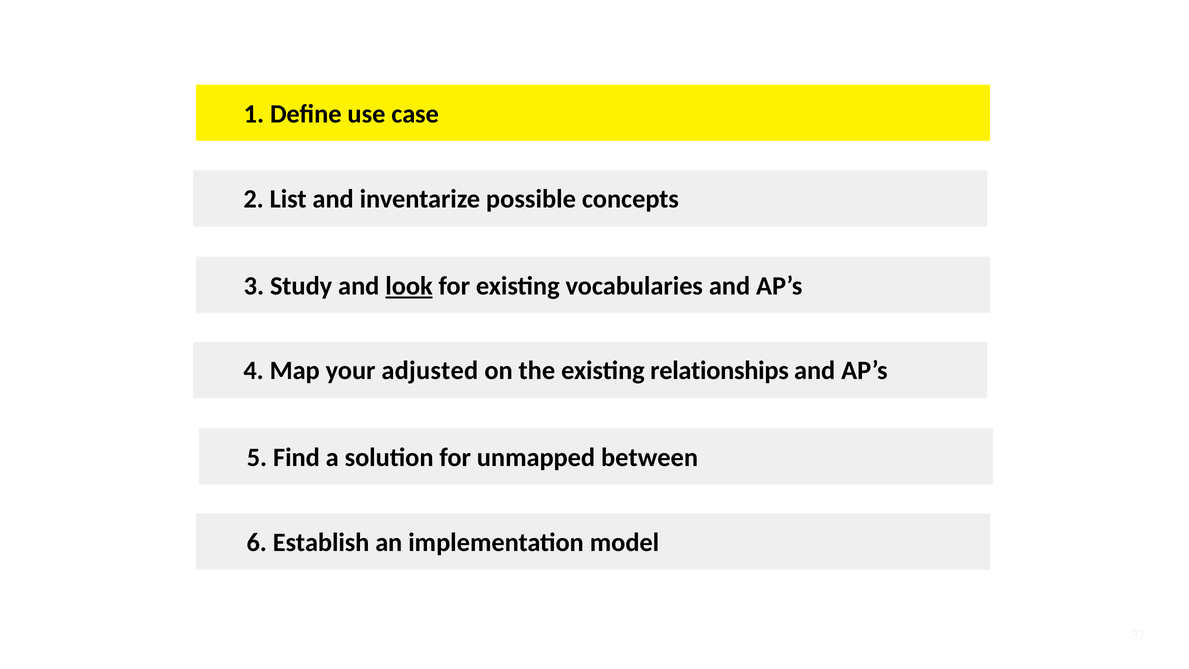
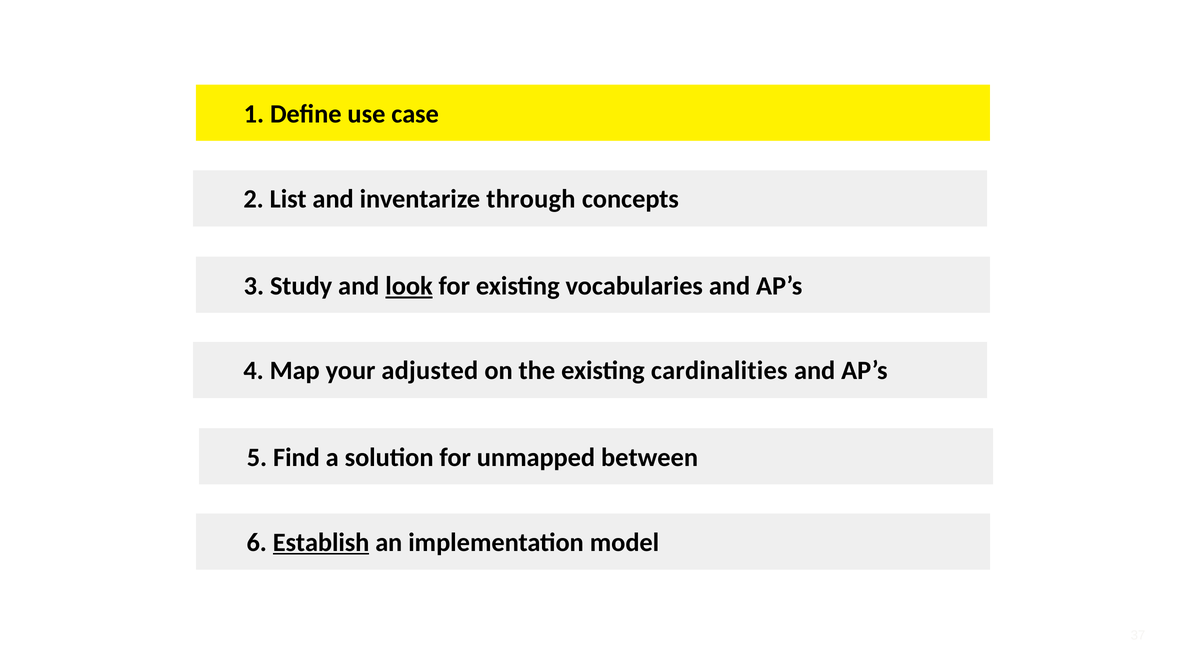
possible: possible -> through
relationships: relationships -> cardinalities
Establish underline: none -> present
